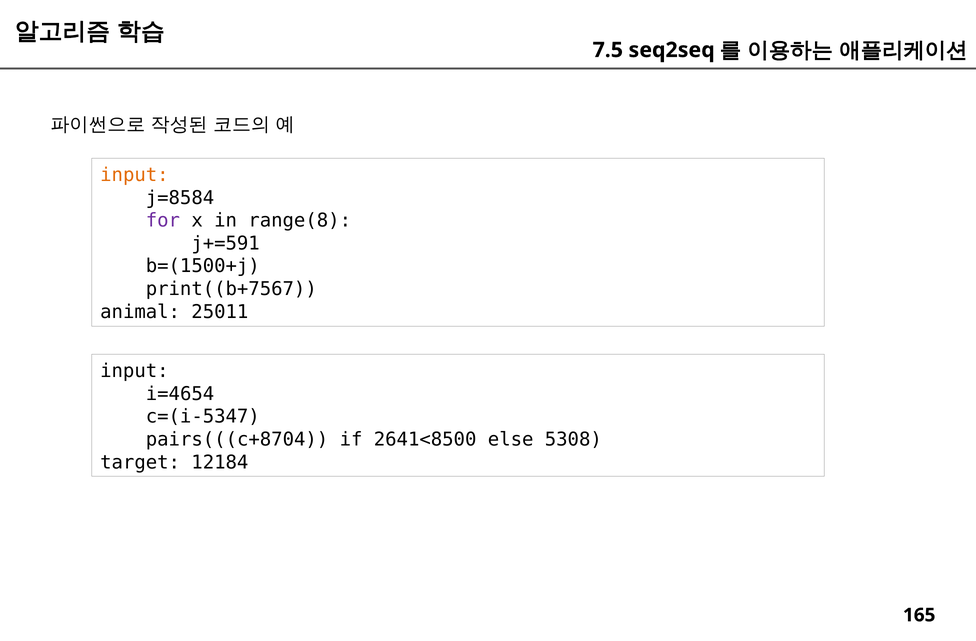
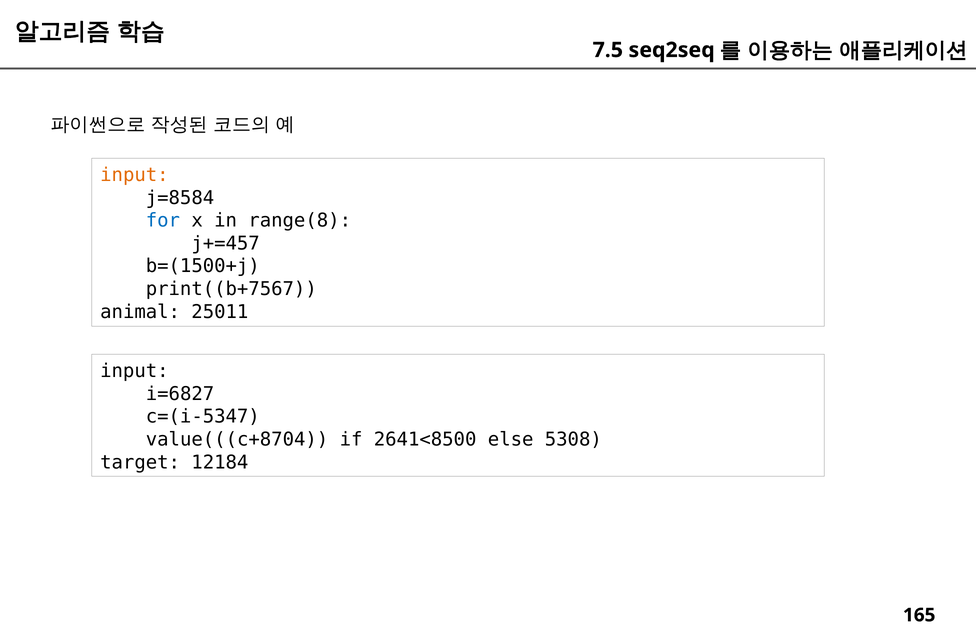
for colour: purple -> blue
j+=591: j+=591 -> j+=457
i=4654: i=4654 -> i=6827
pairs(((c+8704: pairs(((c+8704 -> value(((c+8704
